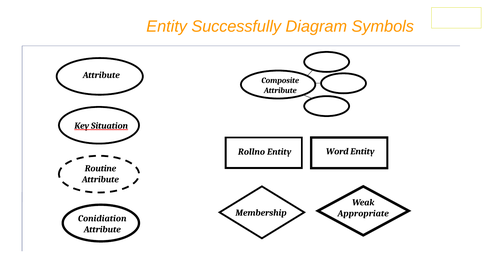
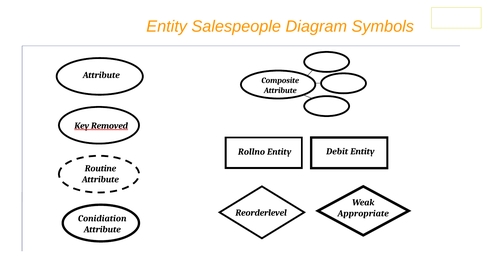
Successfully: Successfully -> Salespeople
Situation: Situation -> Removed
Word: Word -> Debit
Membership: Membership -> Reorderlevel
